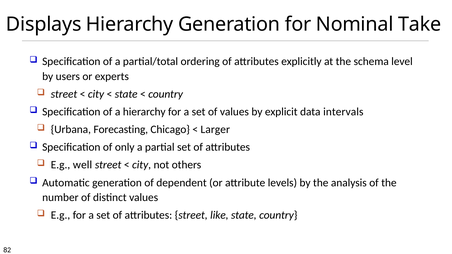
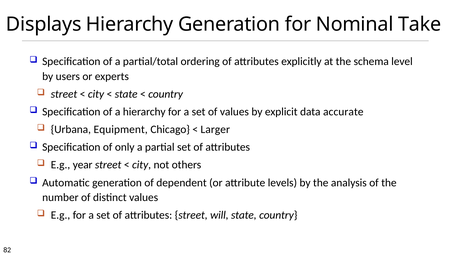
intervals: intervals -> accurate
Forecasting: Forecasting -> Equipment
well: well -> year
like: like -> will
